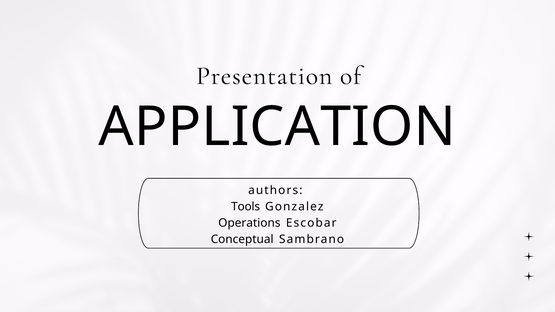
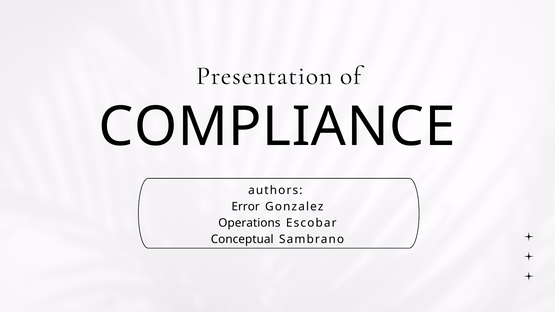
APPLICATION: APPLICATION -> COMPLIANCE
Tools: Tools -> Error
